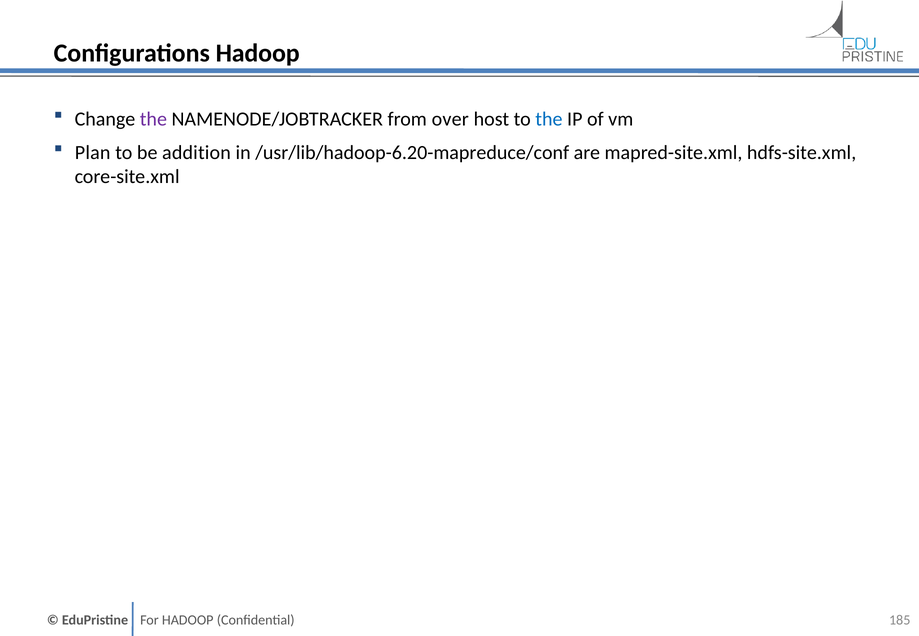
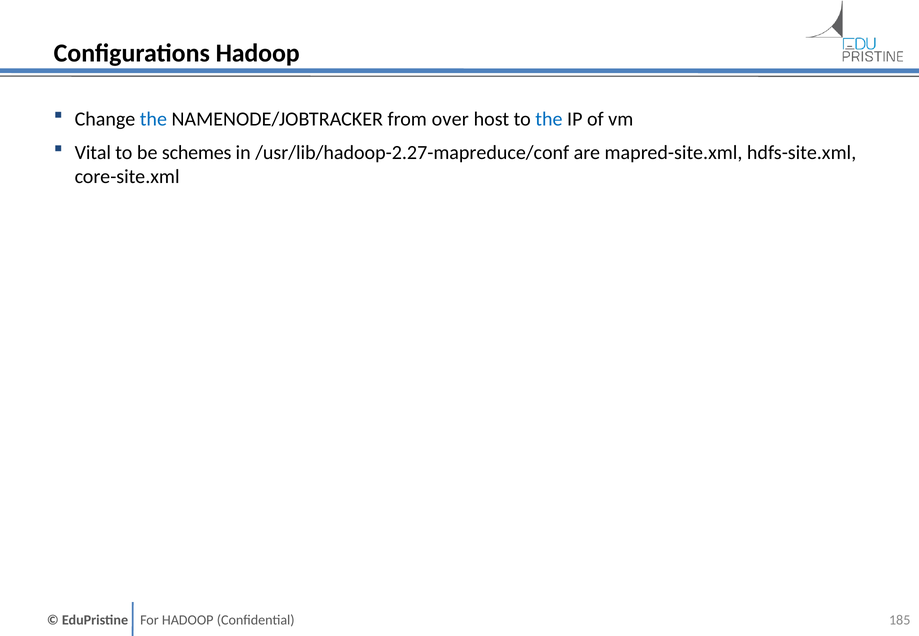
the at (153, 119) colour: purple -> blue
Plan: Plan -> Vital
addition: addition -> schemes
/usr/lib/hadoop-6.20-mapreduce/conf: /usr/lib/hadoop-6.20-mapreduce/conf -> /usr/lib/hadoop-2.27-mapreduce/conf
